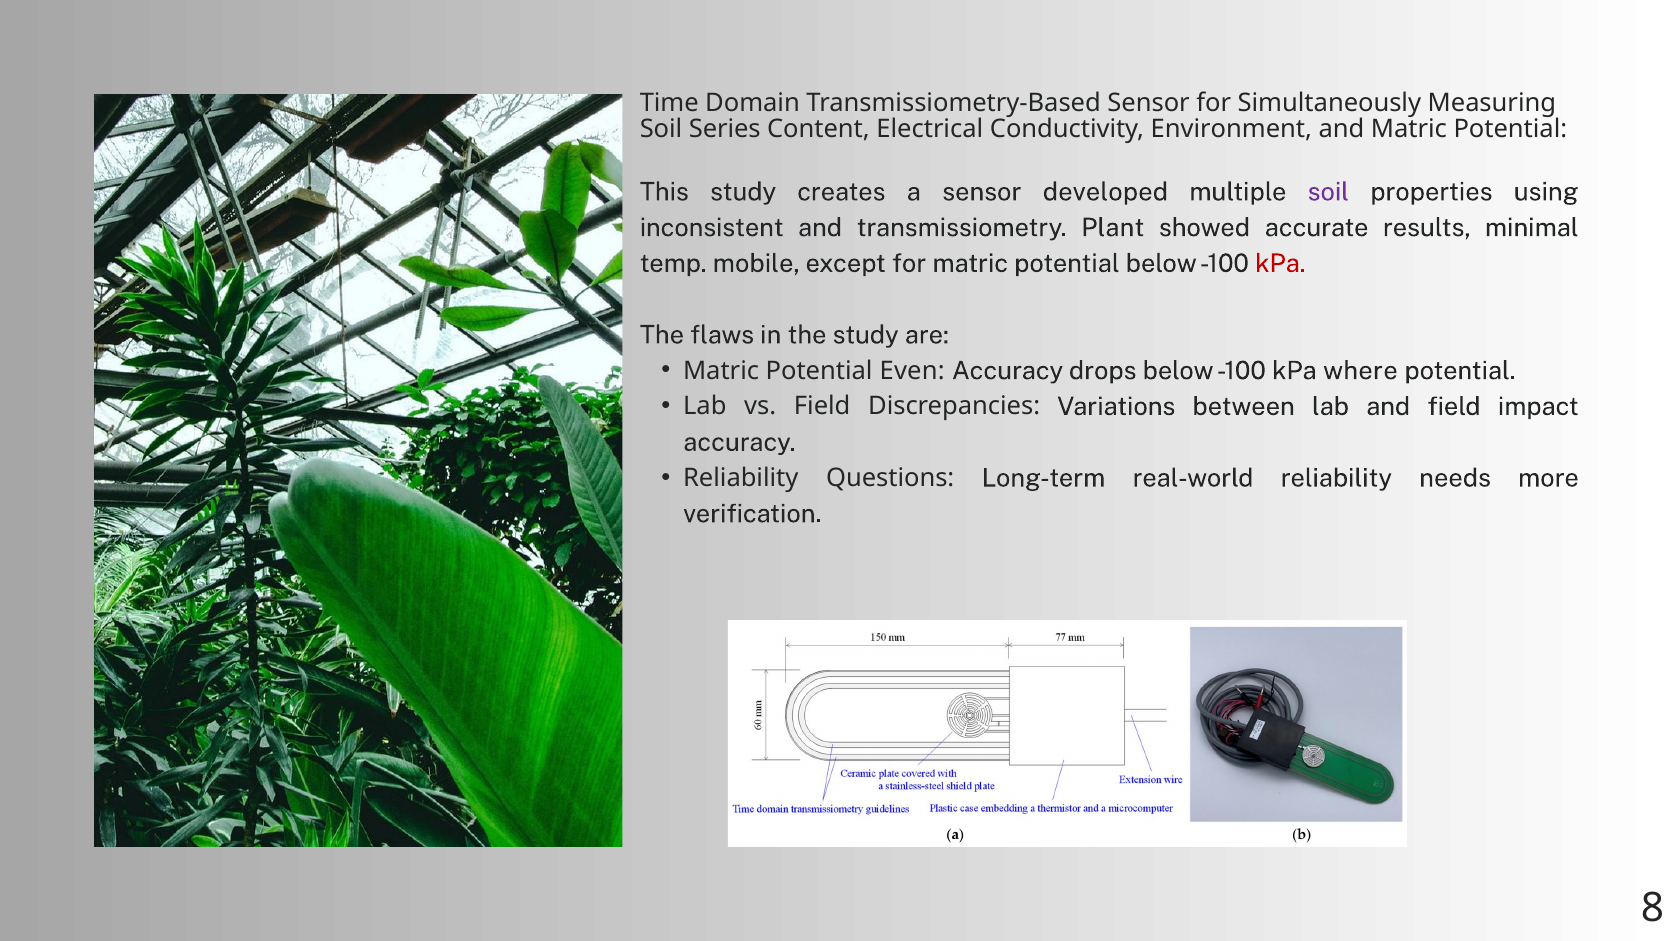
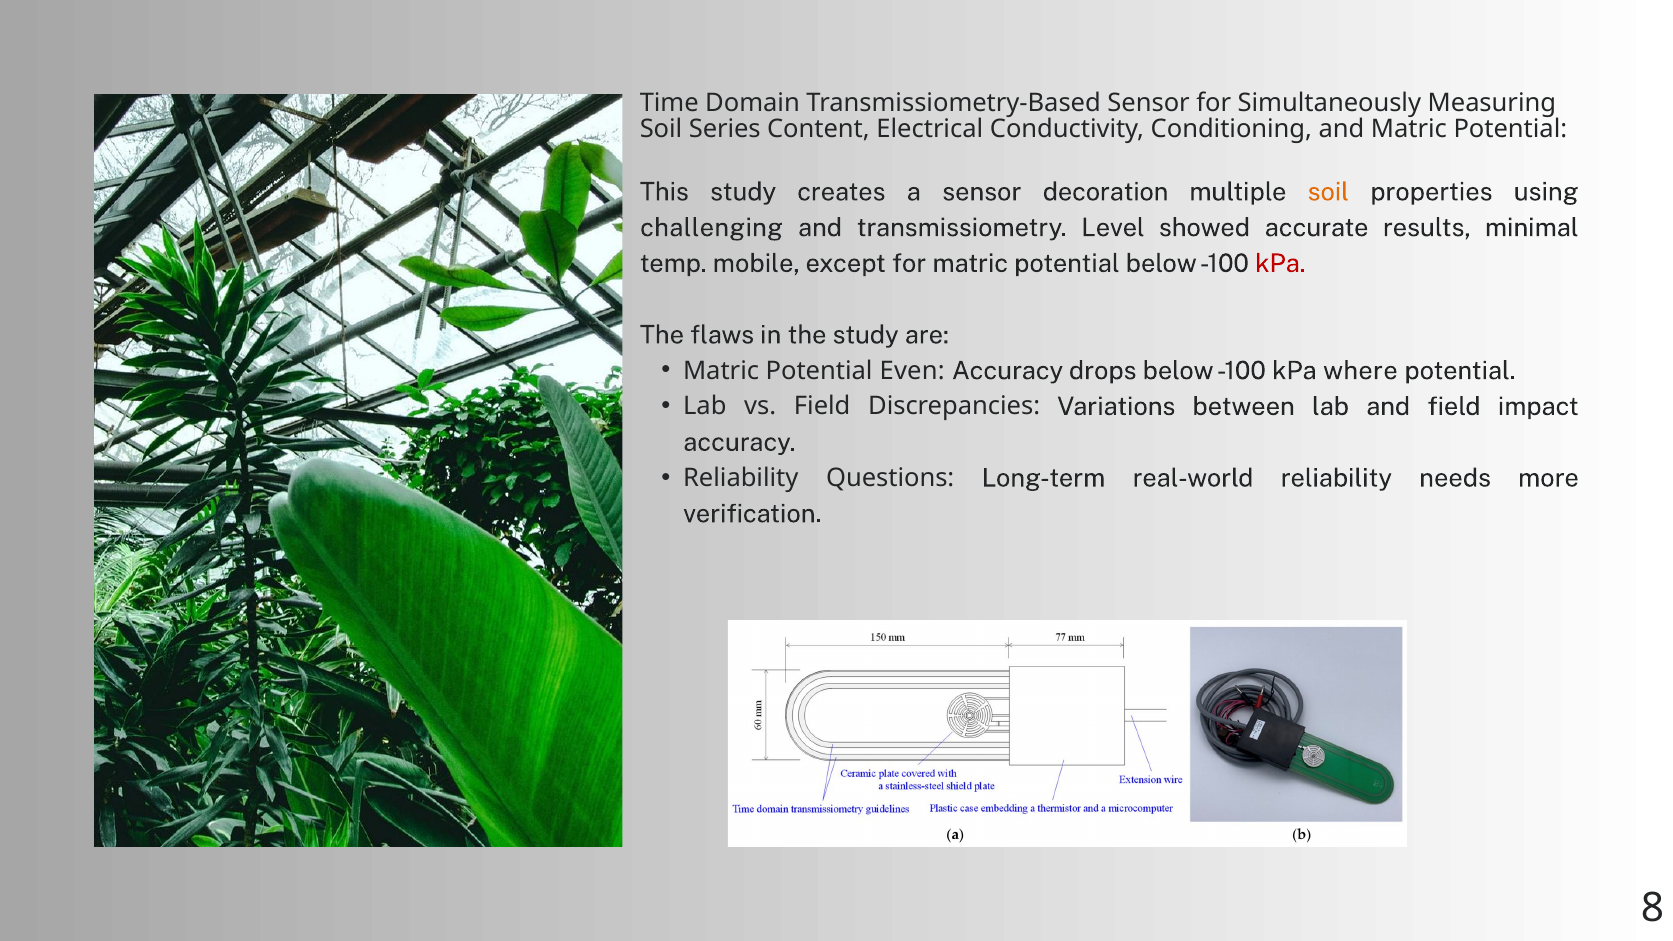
Environment: Environment -> Conditioning
developed: developed -> decoration
soil at (1328, 192) colour: purple -> orange
inconsistent: inconsistent -> challenging
Plant: Plant -> Level
